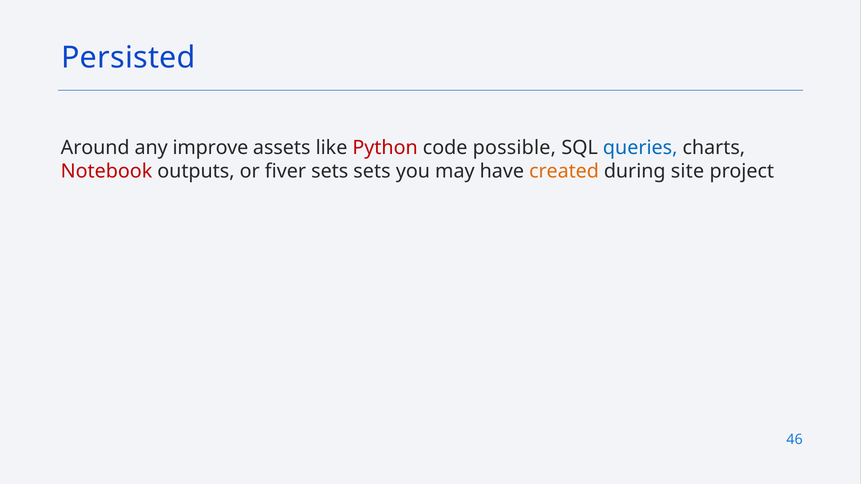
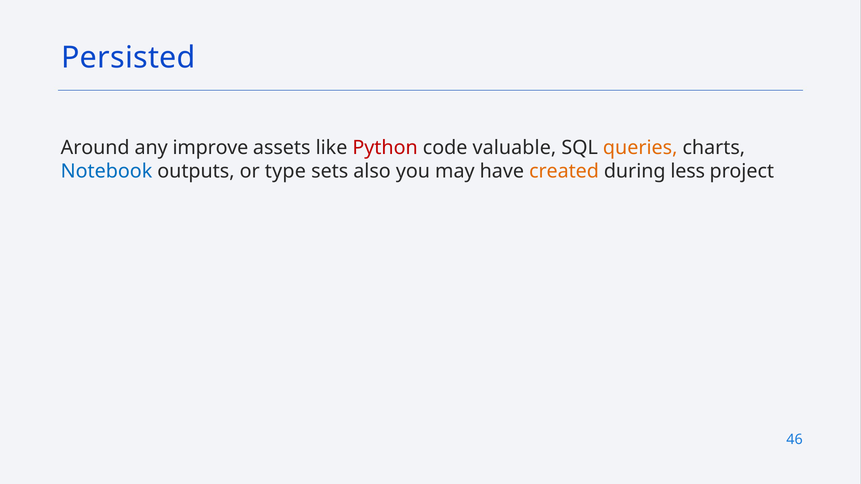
possible: possible -> valuable
queries colour: blue -> orange
Notebook colour: red -> blue
fiver: fiver -> type
sets sets: sets -> also
site: site -> less
